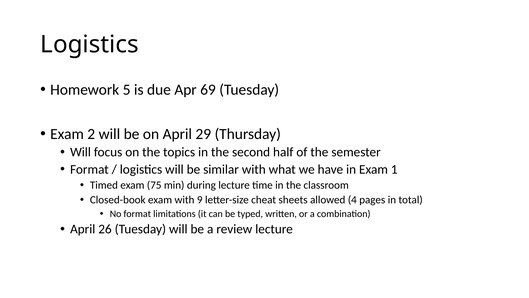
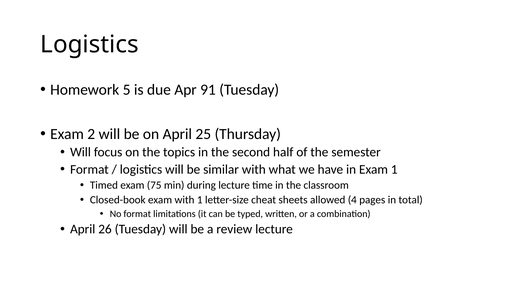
69: 69 -> 91
29: 29 -> 25
with 9: 9 -> 1
